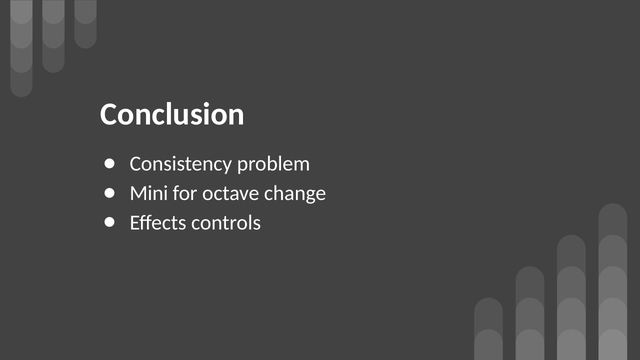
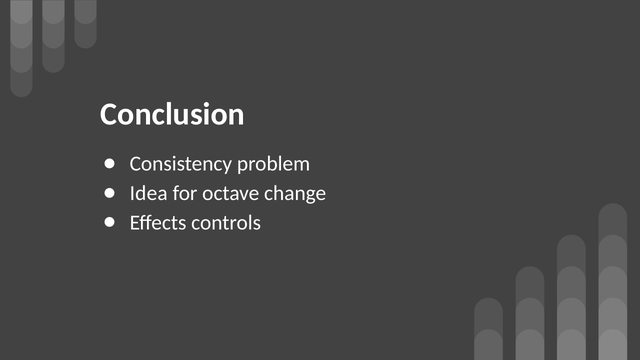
Mini: Mini -> Idea
